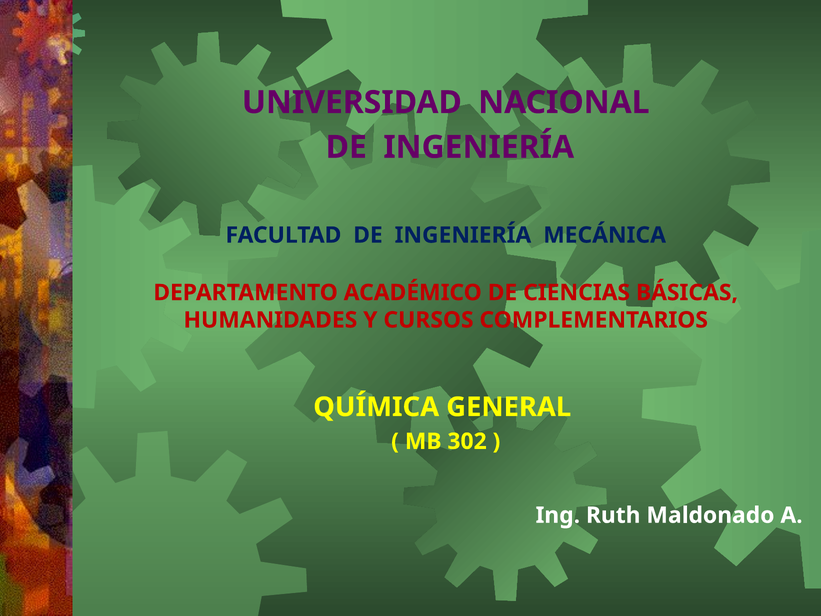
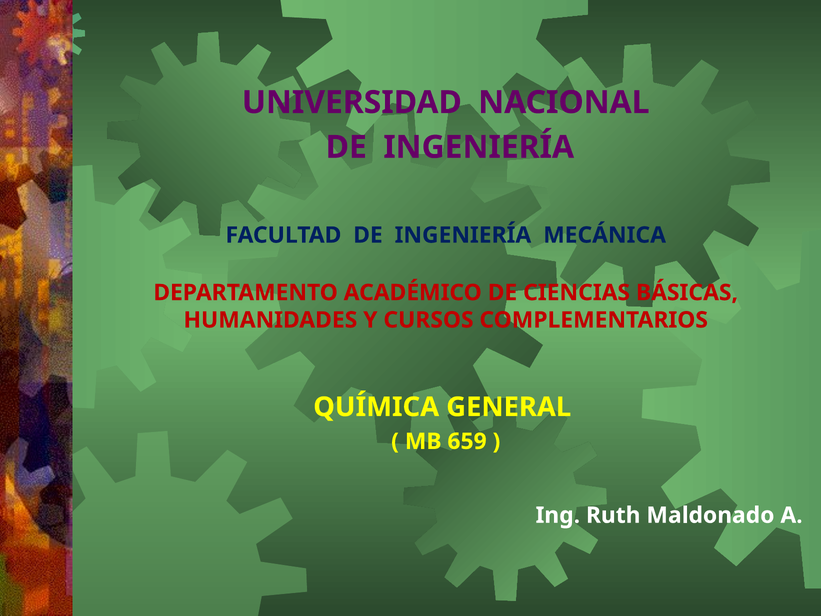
302: 302 -> 659
